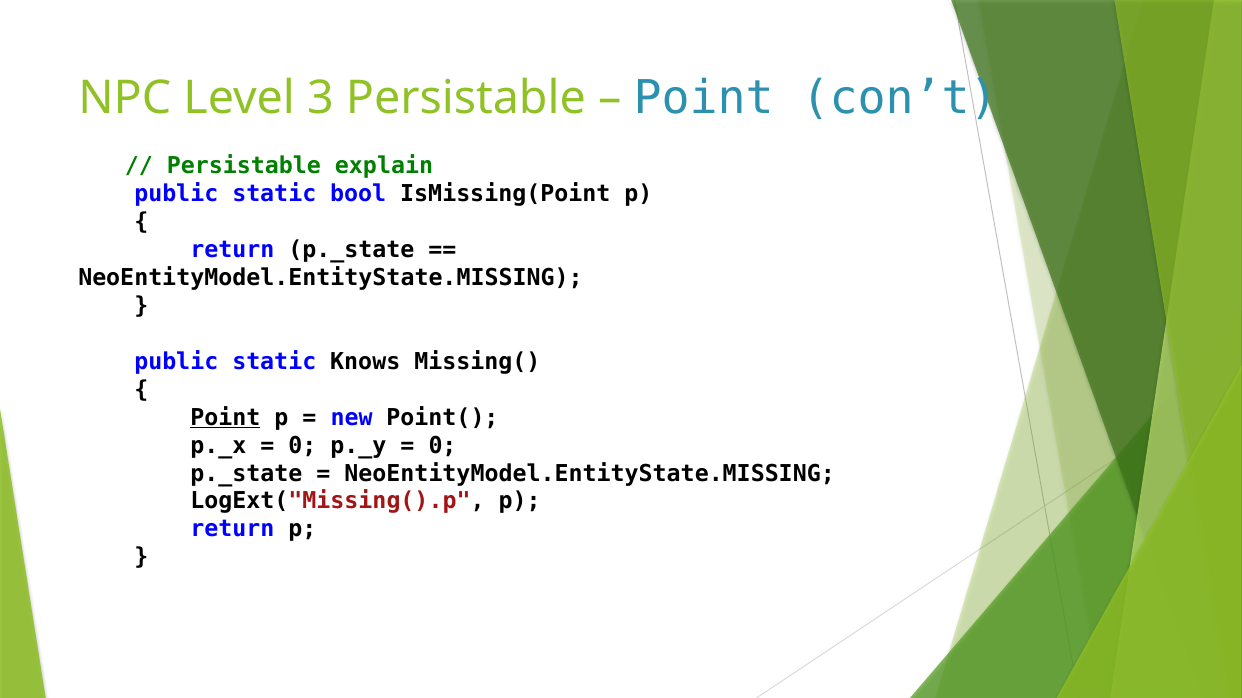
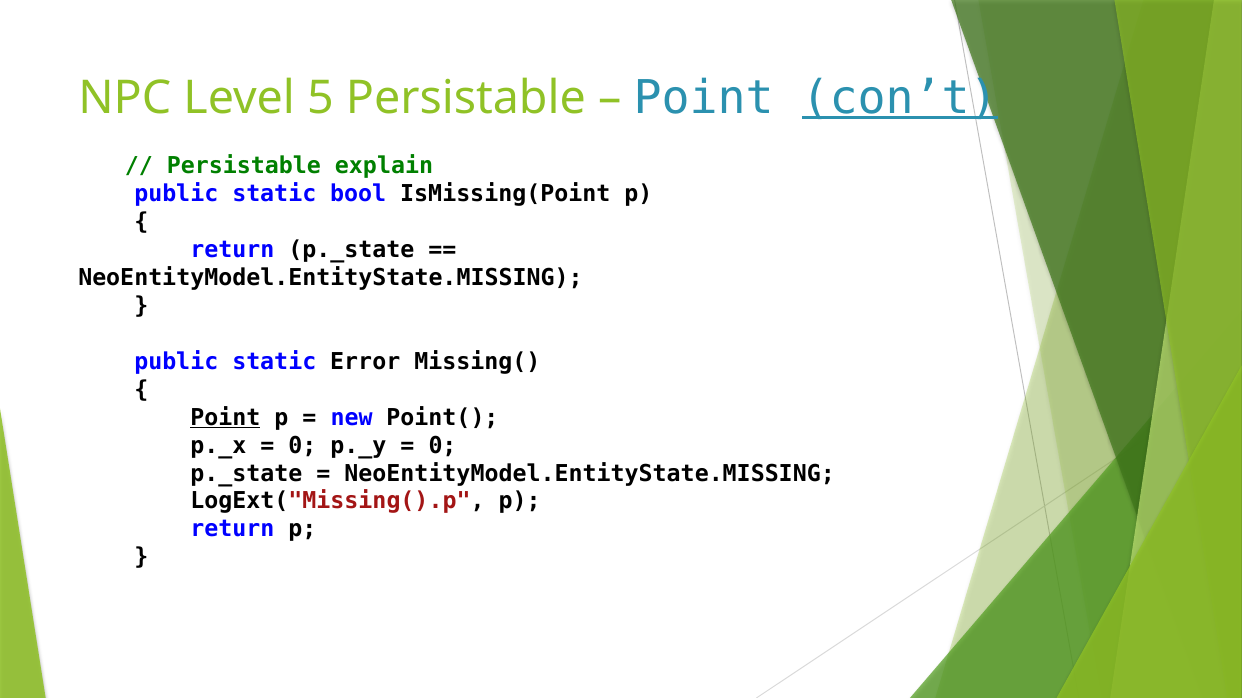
3: 3 -> 5
con’t underline: none -> present
Knows: Knows -> Error
